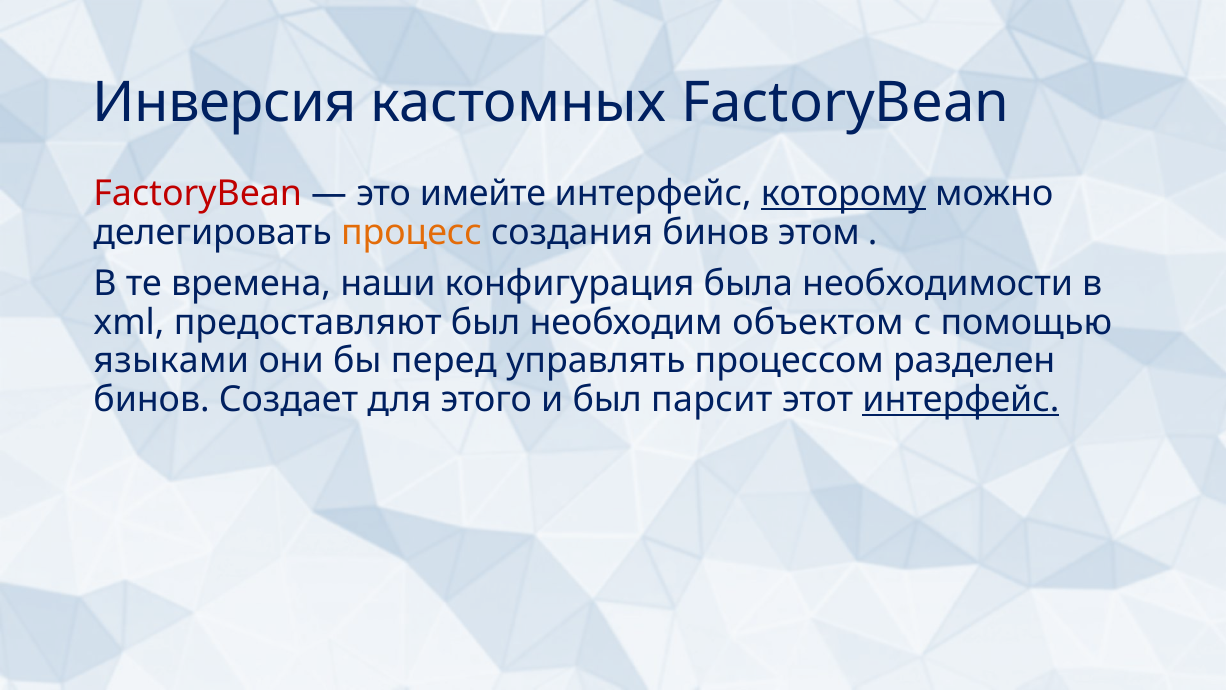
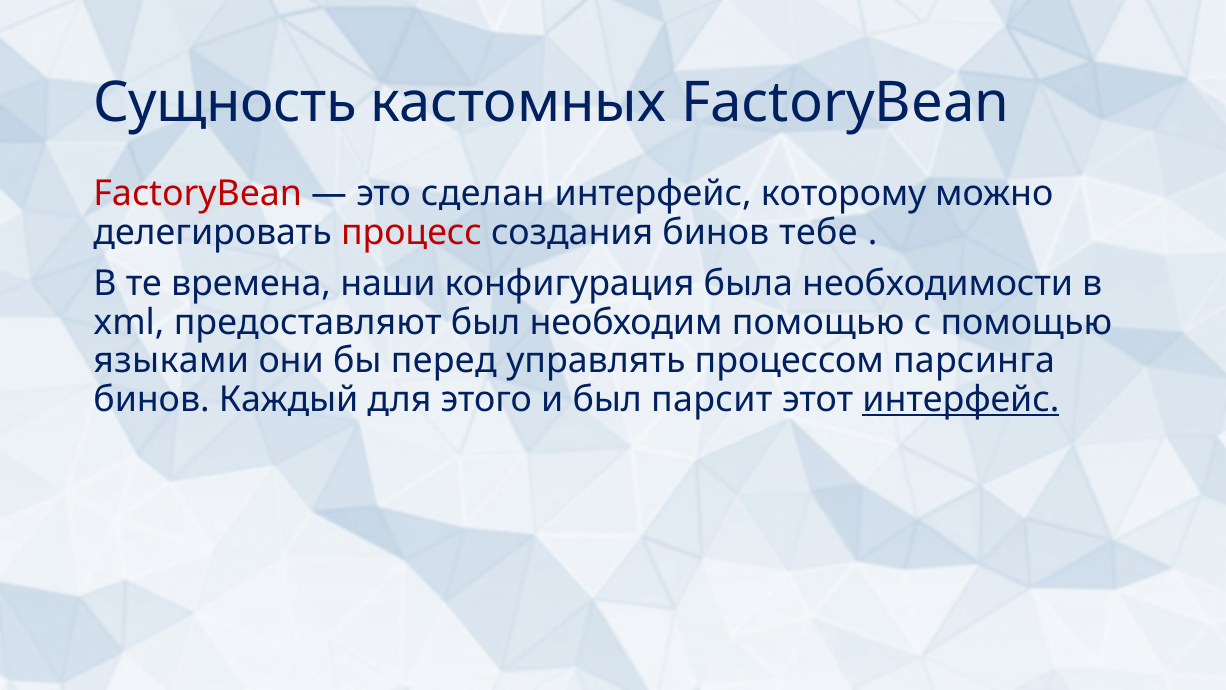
Инверсия: Инверсия -> Сущность
имейте: имейте -> сделан
которому underline: present -> none
процесс colour: orange -> red
этом: этом -> тебе
необходим объектом: объектом -> помощью
разделен: разделен -> парсинга
Создает: Создает -> Каждый
